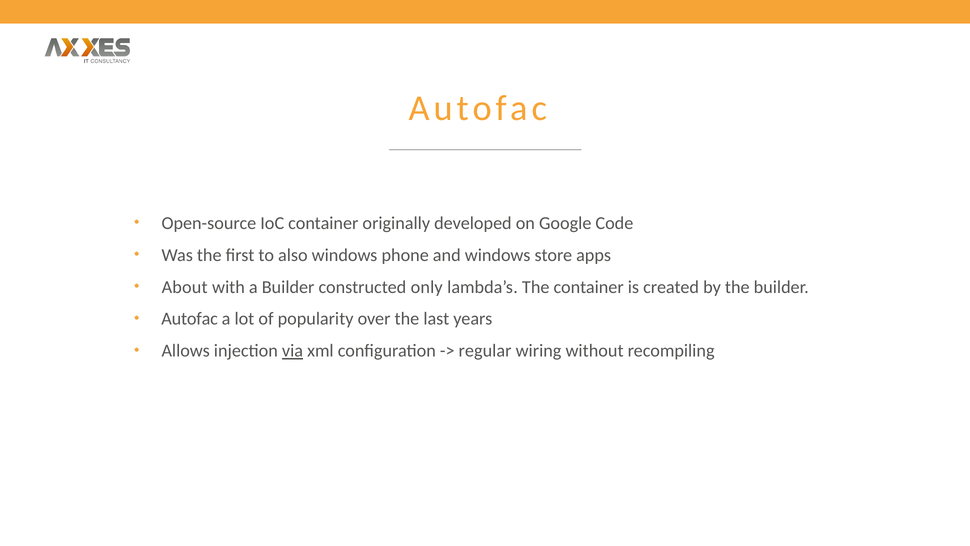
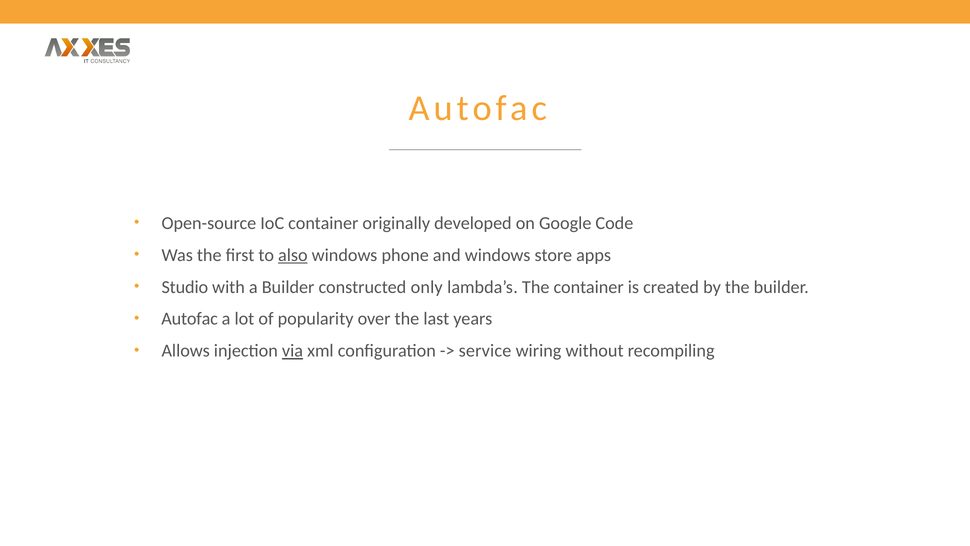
also underline: none -> present
About: About -> Studio
regular: regular -> service
